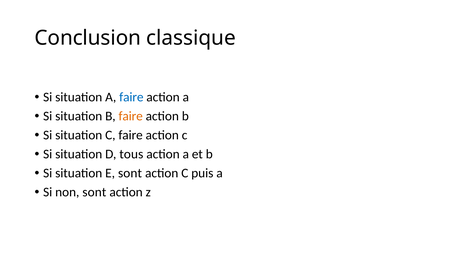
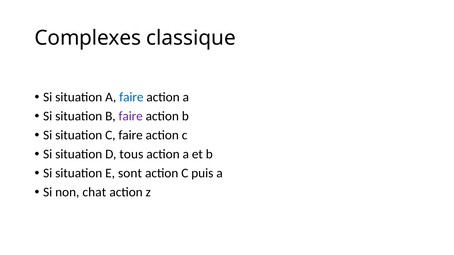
Conclusion: Conclusion -> Complexes
faire at (131, 116) colour: orange -> purple
non sont: sont -> chat
